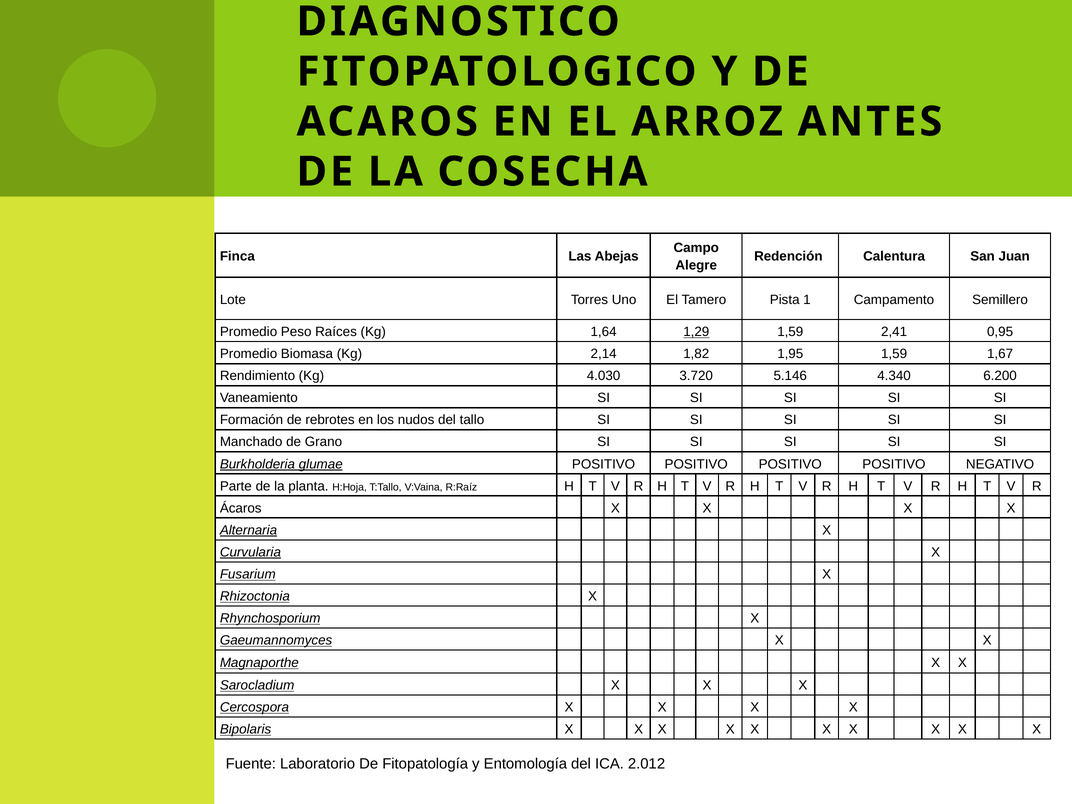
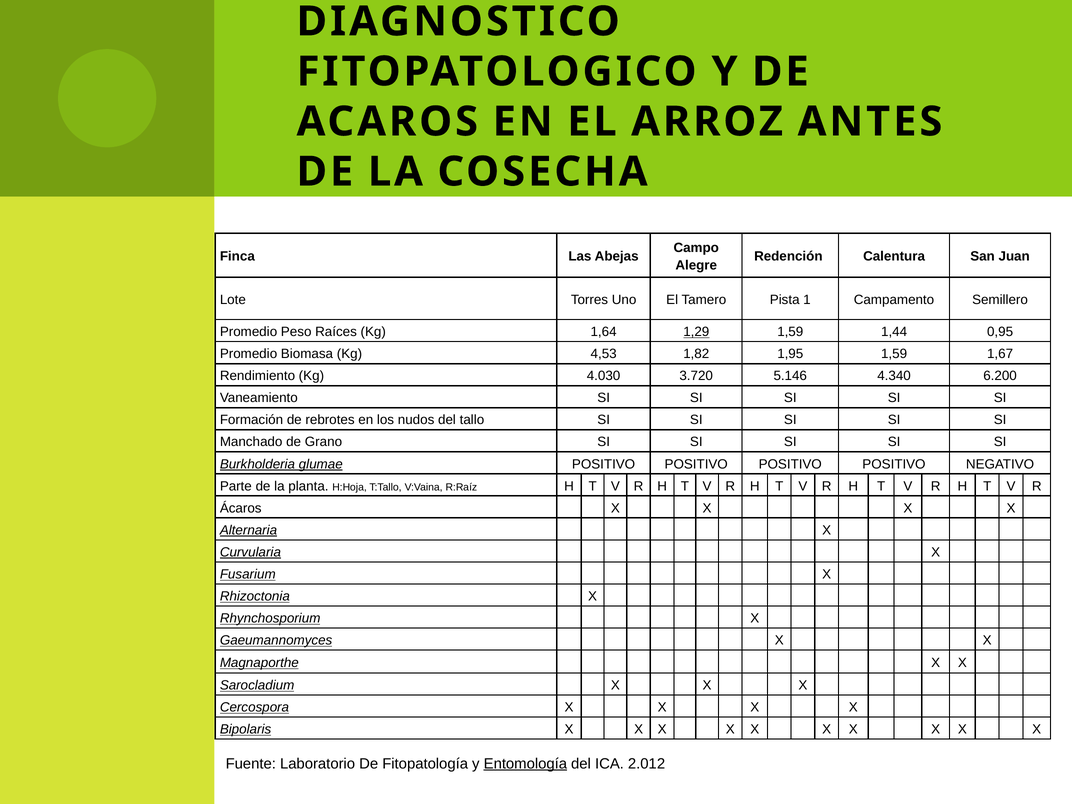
2,41: 2,41 -> 1,44
2,14: 2,14 -> 4,53
Entomología underline: none -> present
